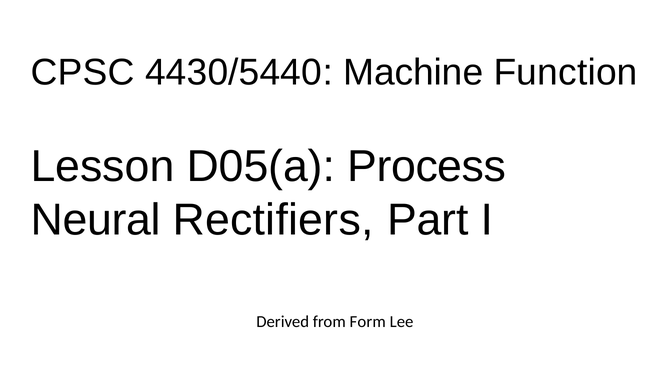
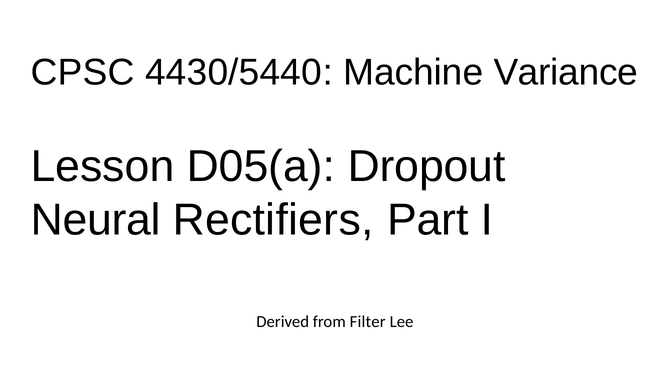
Function: Function -> Variance
Process: Process -> Dropout
Form: Form -> Filter
